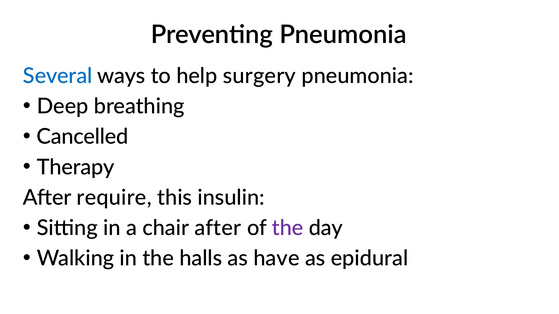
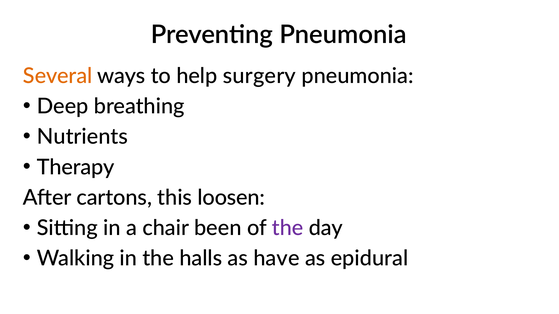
Several colour: blue -> orange
Cancelled: Cancelled -> Nutrients
require: require -> cartons
insulin: insulin -> loosen
chair after: after -> been
